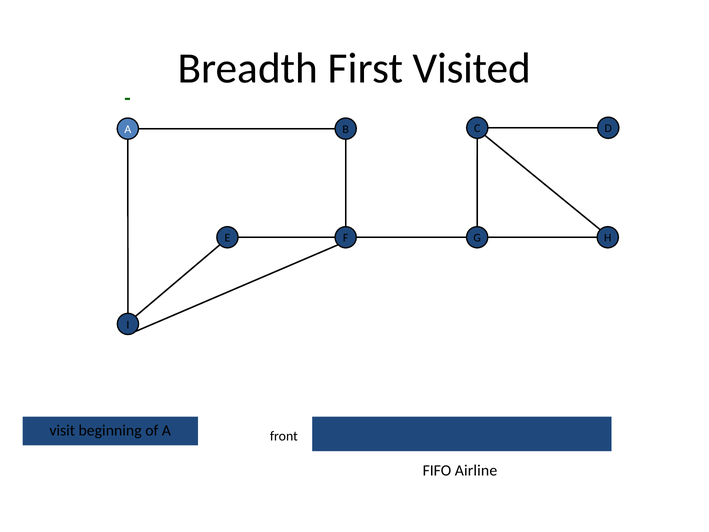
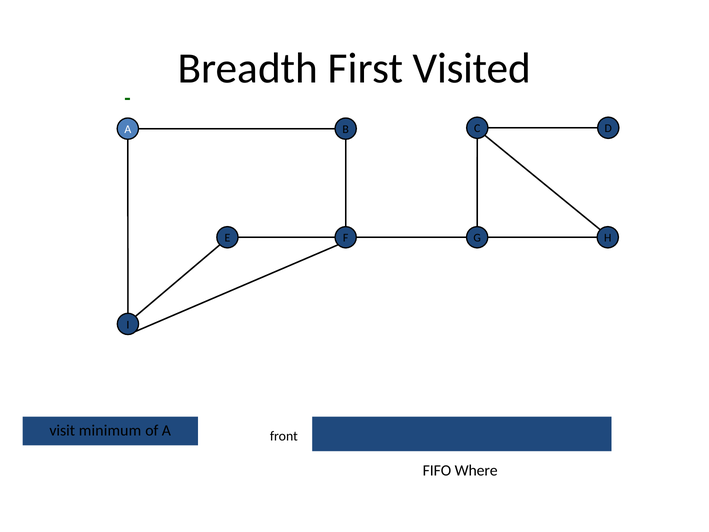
beginning: beginning -> minimum
Airline: Airline -> Where
